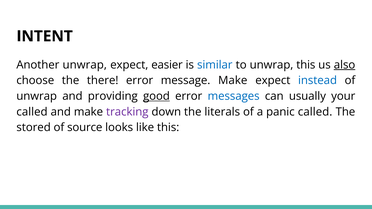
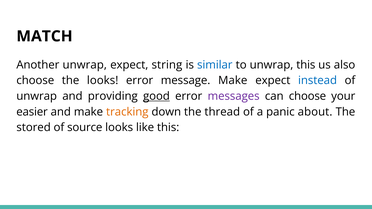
INTENT: INTENT -> MATCH
easier: easier -> string
also underline: present -> none
the there: there -> looks
messages colour: blue -> purple
can usually: usually -> choose
called at (32, 112): called -> easier
tracking colour: purple -> orange
literals: literals -> thread
panic called: called -> about
